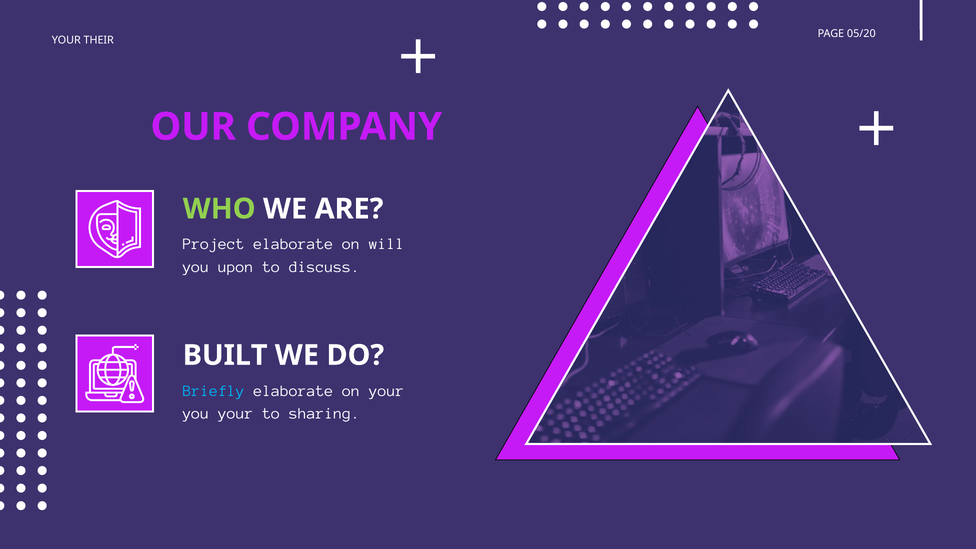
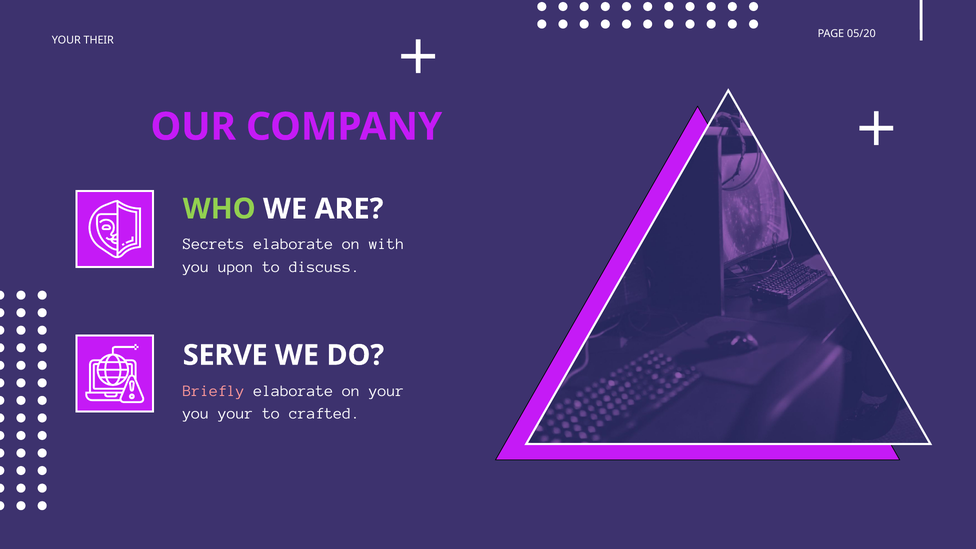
Project: Project -> Secrets
will: will -> with
BUILT: BUILT -> SERVE
Briefly colour: light blue -> pink
sharing: sharing -> crafted
